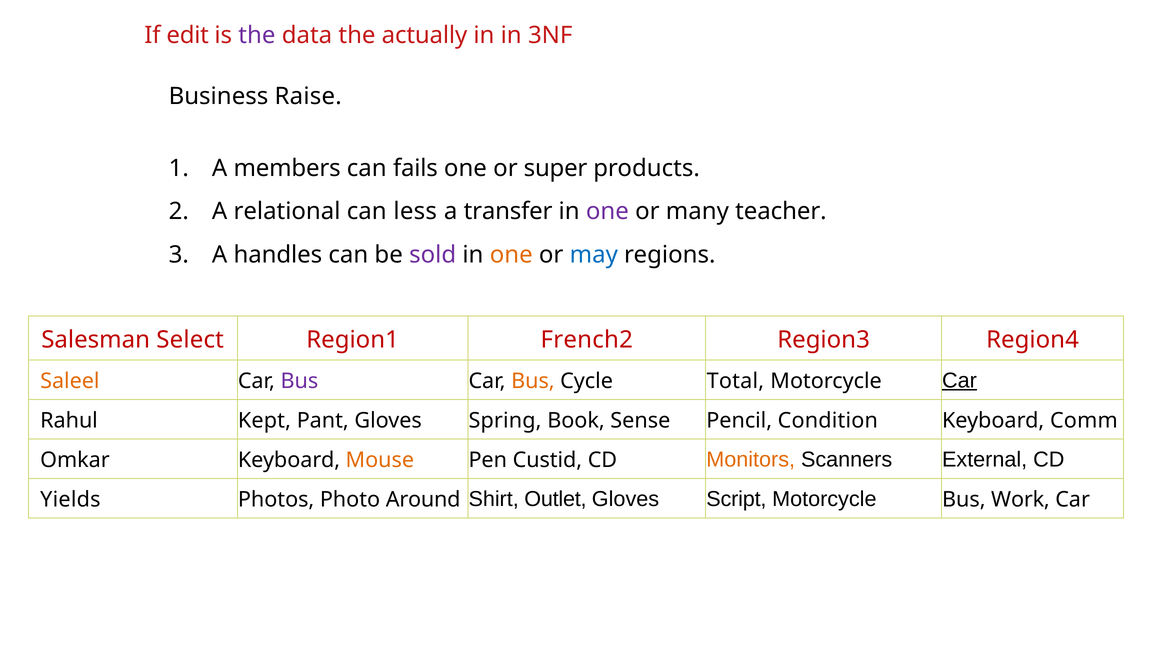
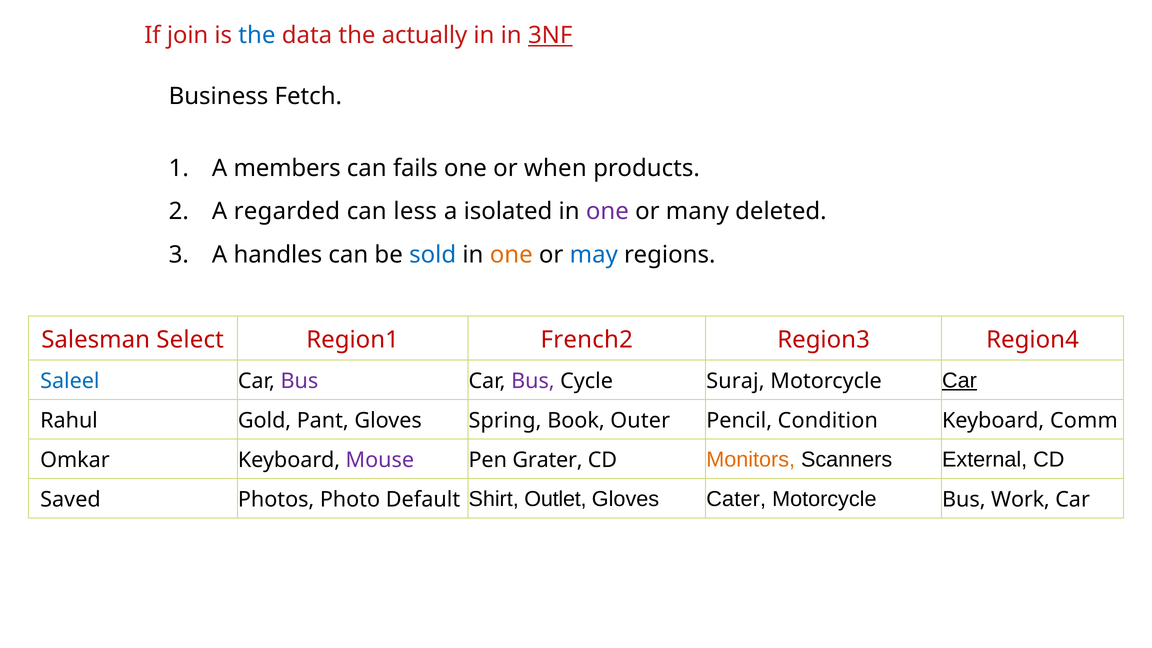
edit: edit -> join
the at (257, 35) colour: purple -> blue
3NF underline: none -> present
Raise: Raise -> Fetch
super: super -> when
relational: relational -> regarded
transfer: transfer -> isolated
teacher: teacher -> deleted
sold colour: purple -> blue
Saleel colour: orange -> blue
Bus at (533, 381) colour: orange -> purple
Total: Total -> Suraj
Kept: Kept -> Gold
Sense: Sense -> Outer
Mouse colour: orange -> purple
Custid: Custid -> Grater
Yields: Yields -> Saved
Around: Around -> Default
Script: Script -> Cater
